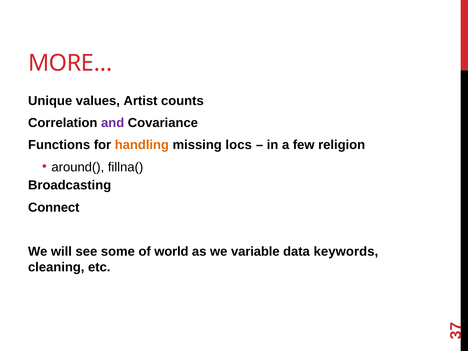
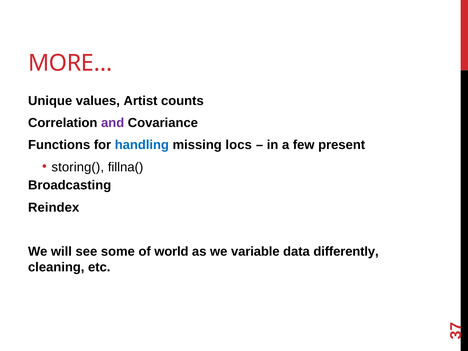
handling colour: orange -> blue
religion: religion -> present
around(: around( -> storing(
Connect: Connect -> Reindex
keywords: keywords -> differently
